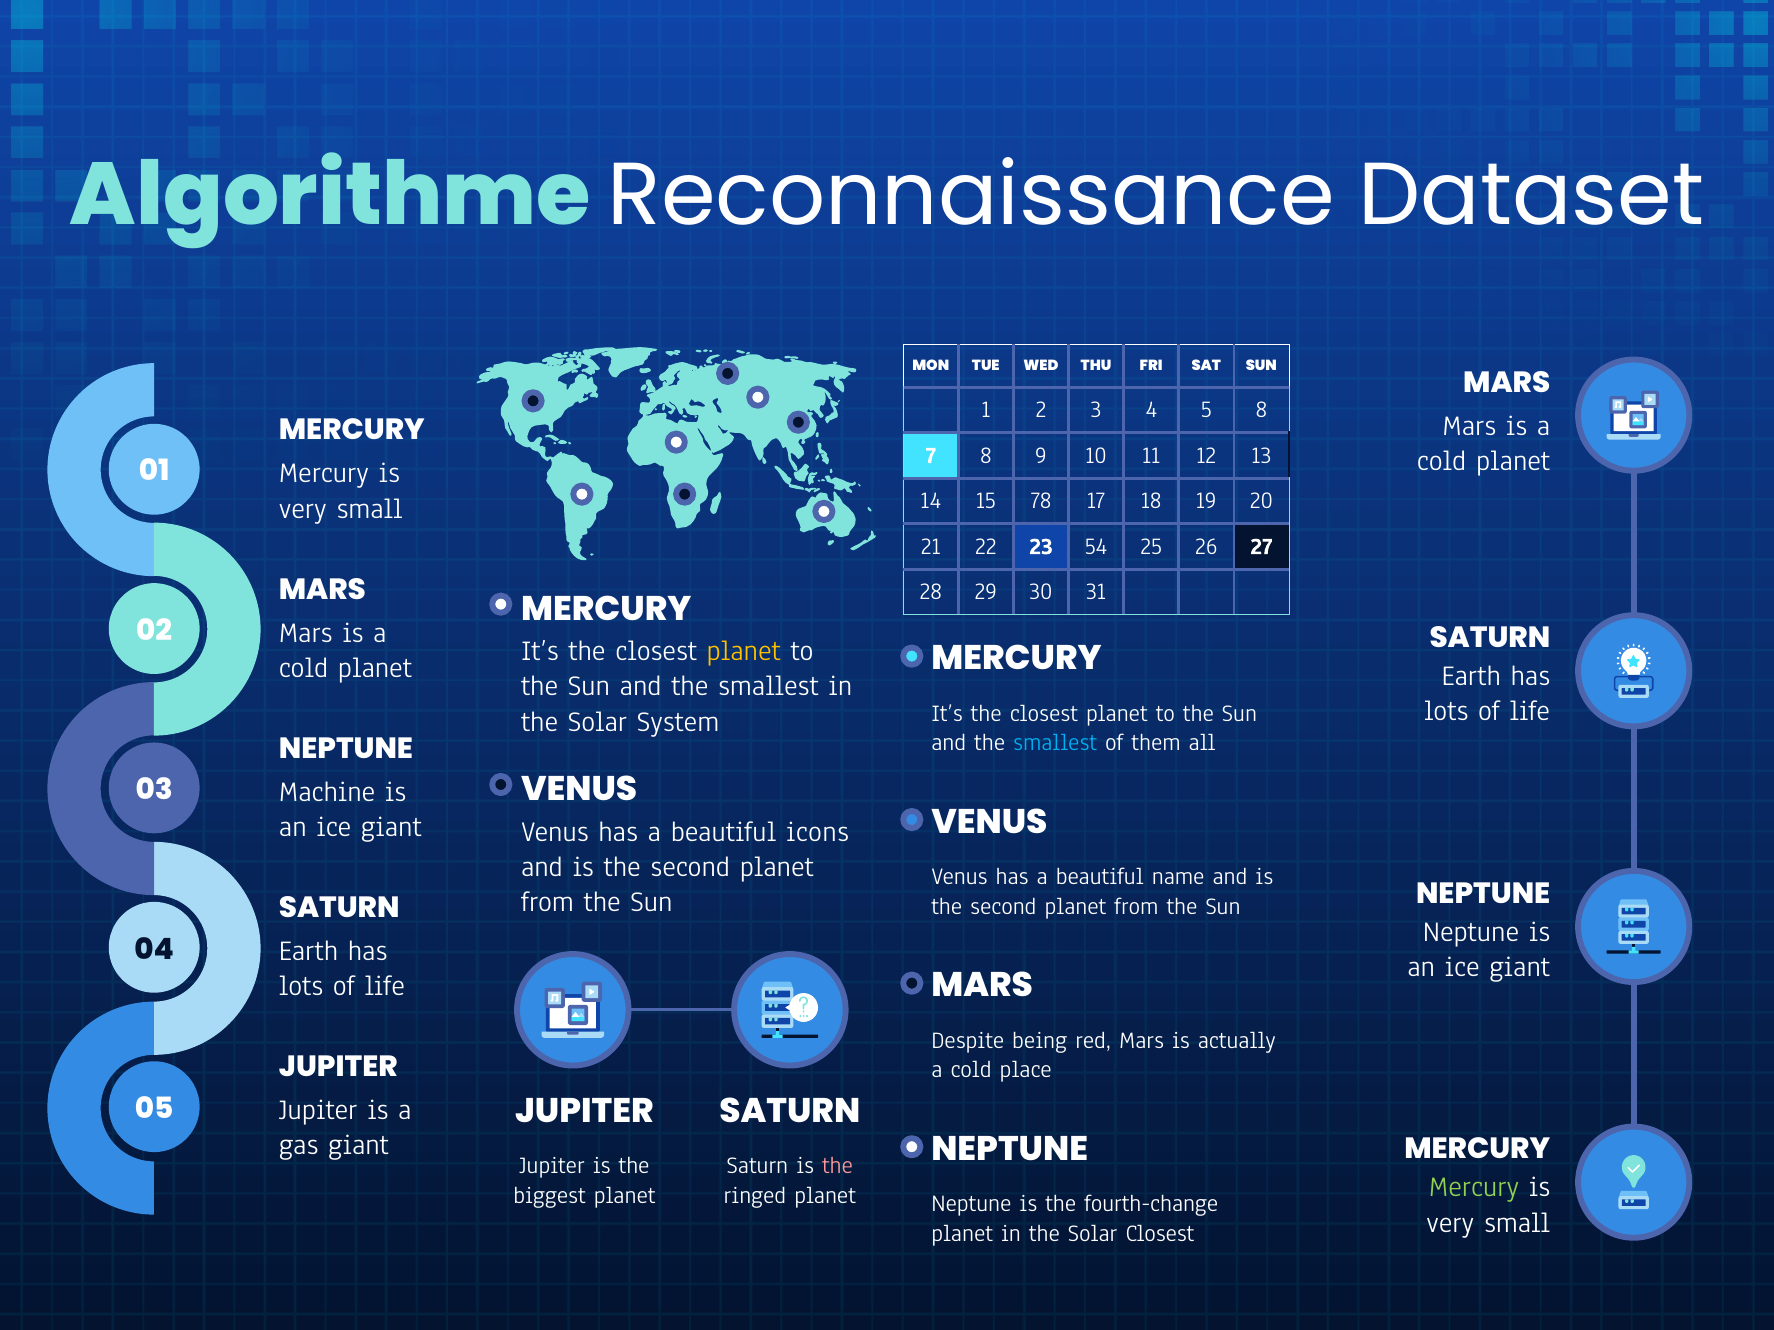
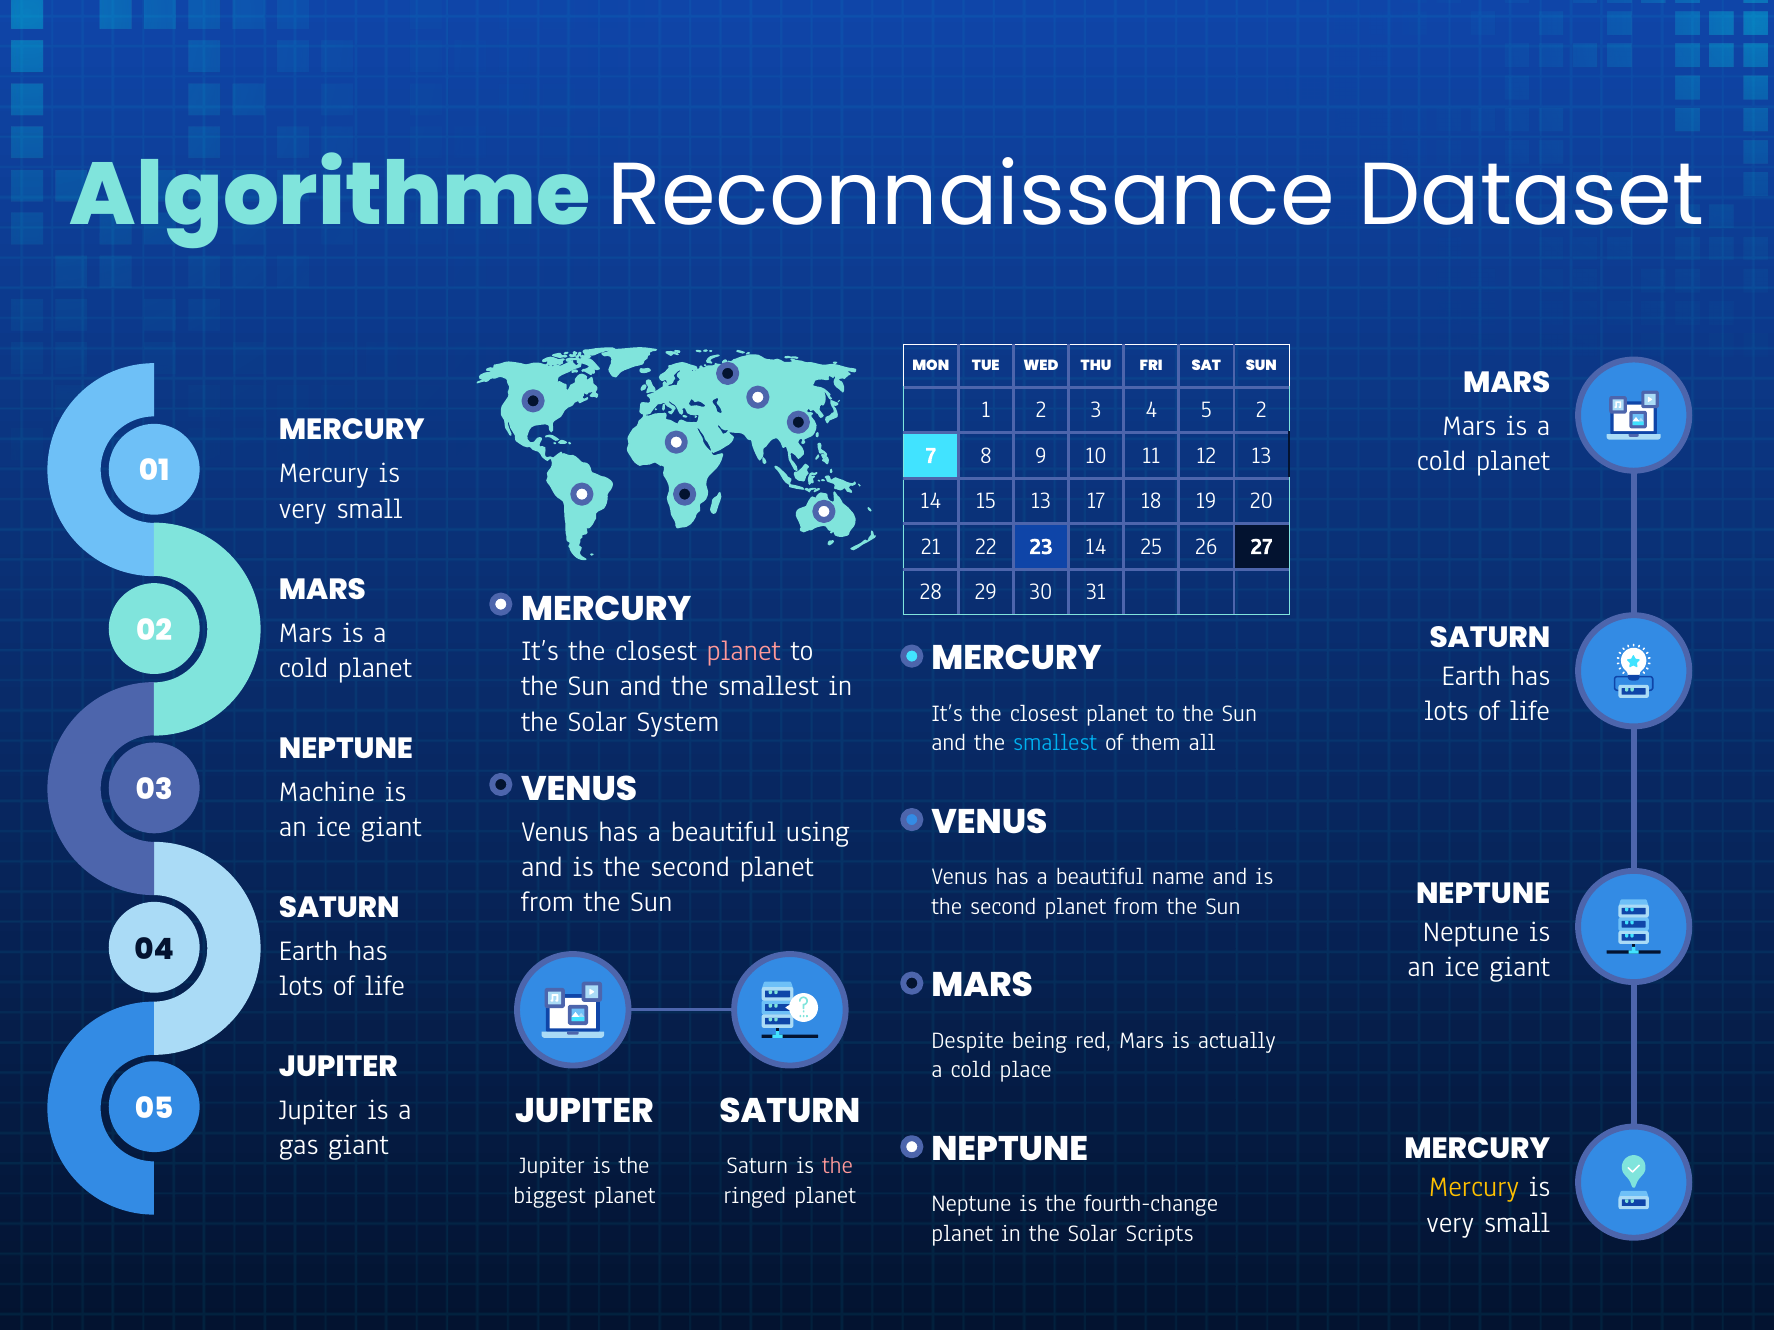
5 8: 8 -> 2
15 78: 78 -> 13
23 54: 54 -> 14
planet at (744, 651) colour: yellow -> pink
icons: icons -> using
Mercury at (1474, 1188) colour: light green -> yellow
Solar Closest: Closest -> Scripts
